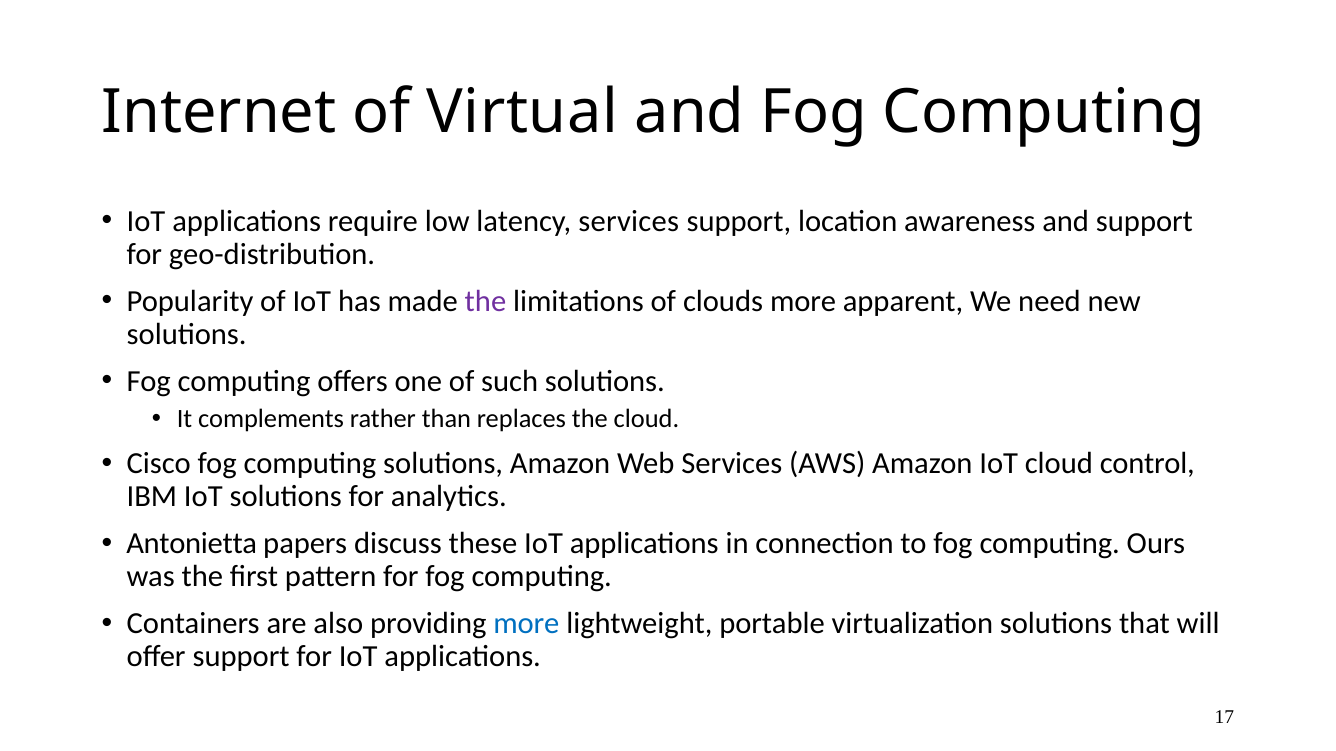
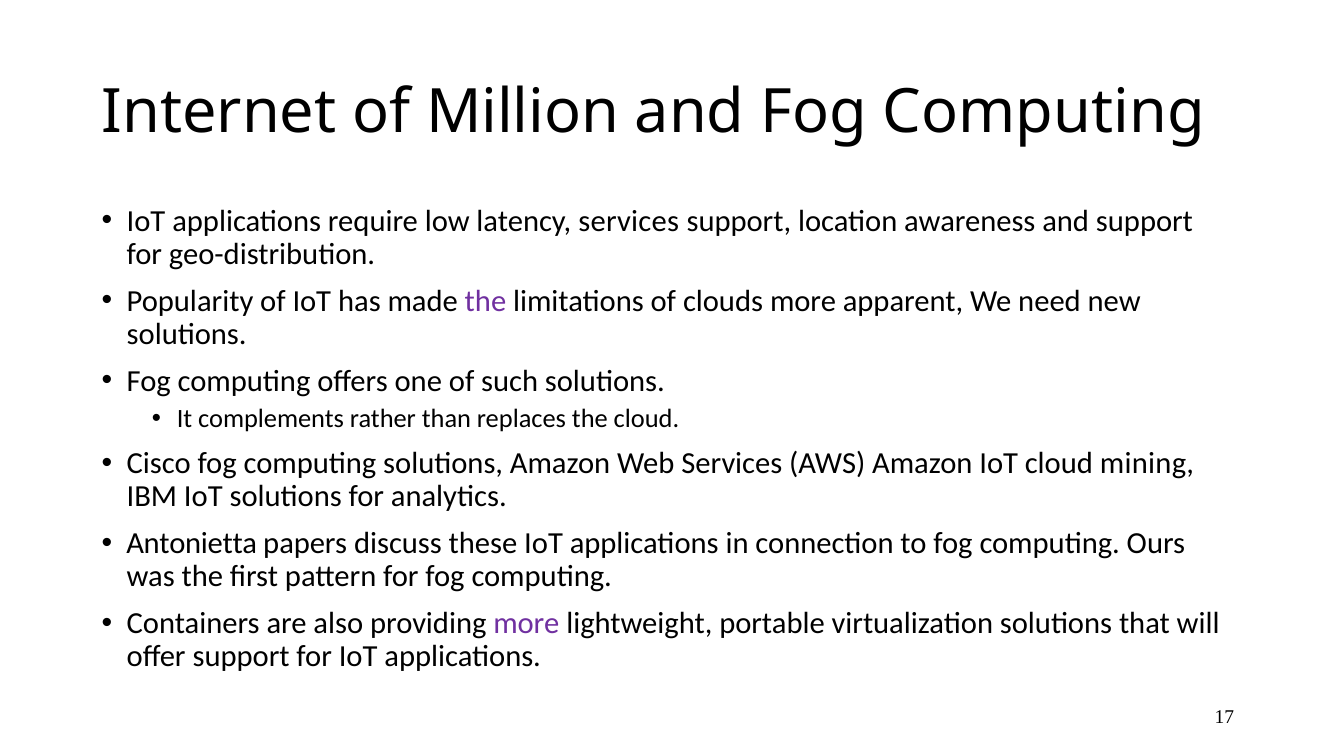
Virtual: Virtual -> Million
control: control -> mining
more at (526, 624) colour: blue -> purple
